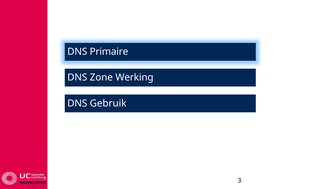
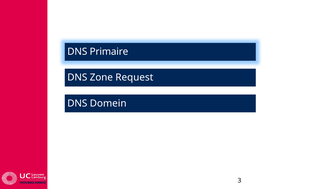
Werking: Werking -> Request
Gebruik: Gebruik -> Domein
